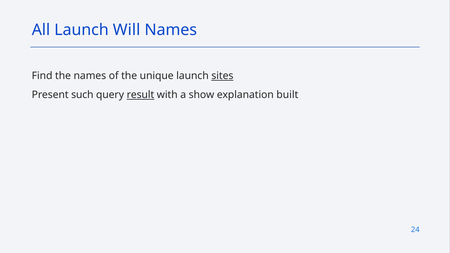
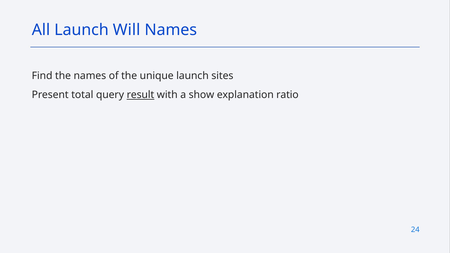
sites underline: present -> none
such: such -> total
built: built -> ratio
